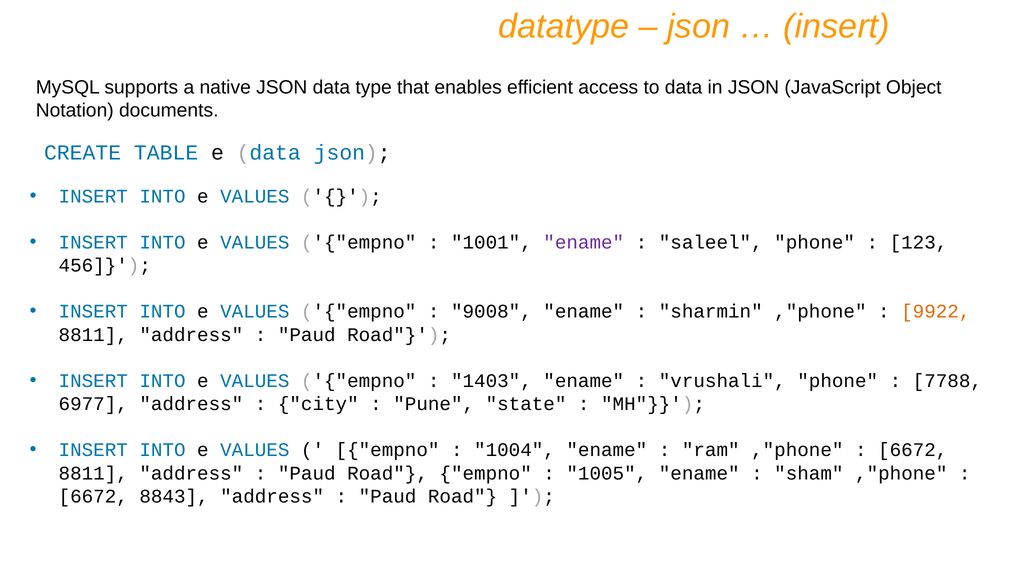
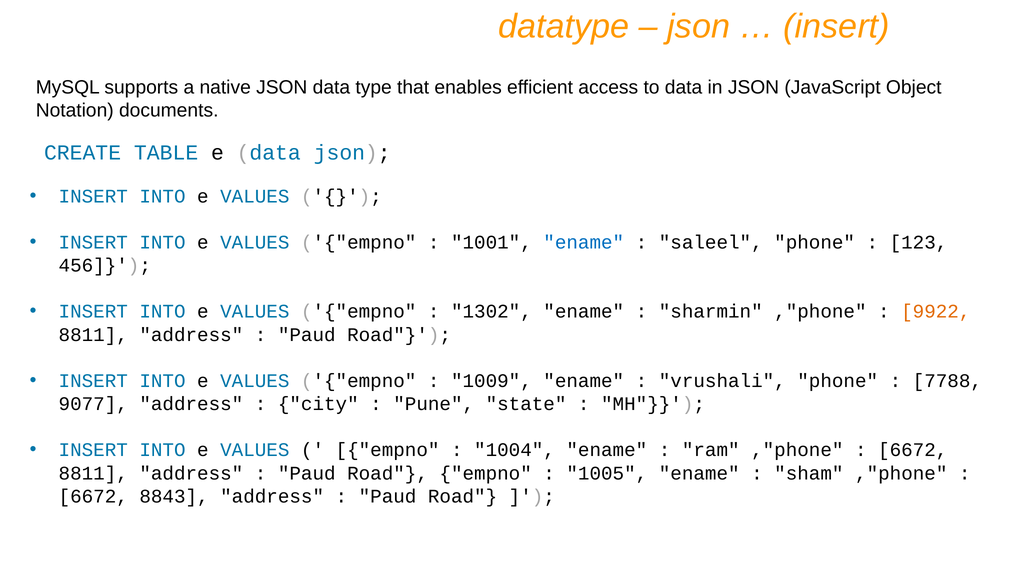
ename at (584, 242) colour: purple -> blue
9008: 9008 -> 1302
1403: 1403 -> 1009
6977: 6977 -> 9077
